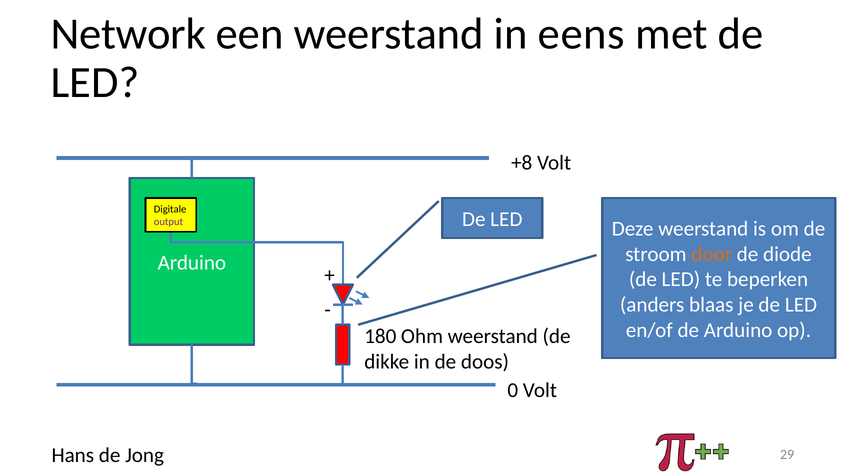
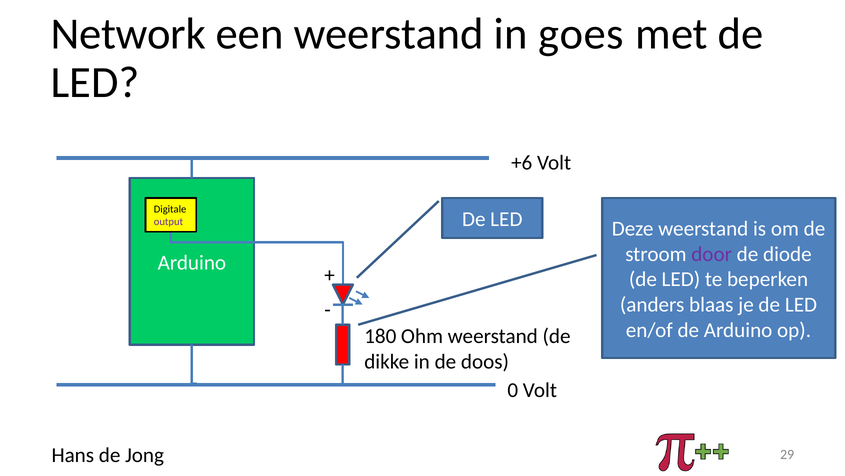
eens: eens -> goes
+8: +8 -> +6
door colour: orange -> purple
